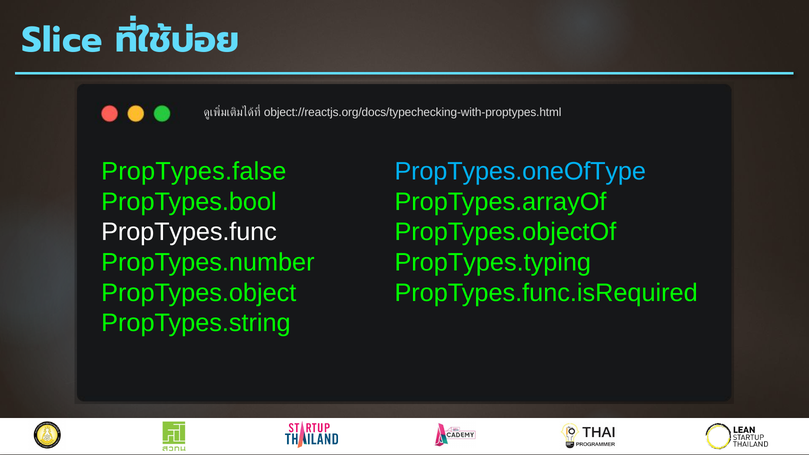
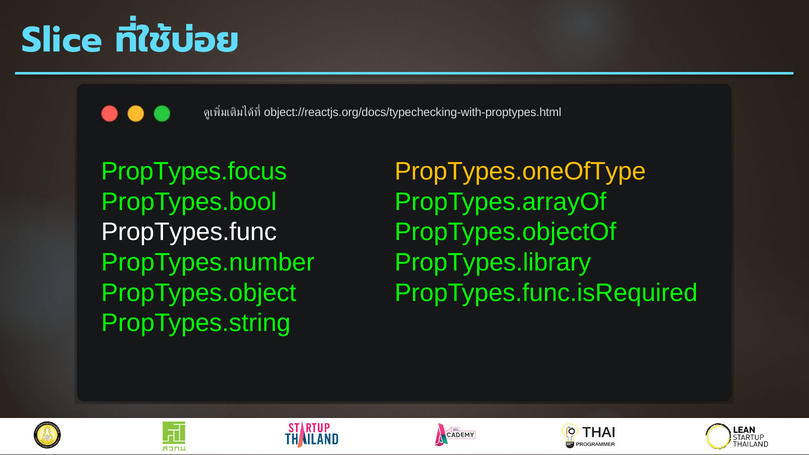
PropTypes.false: PropTypes.false -> PropTypes.focus
PropTypes.oneOfType colour: light blue -> yellow
PropTypes.typing: PropTypes.typing -> PropTypes.library
